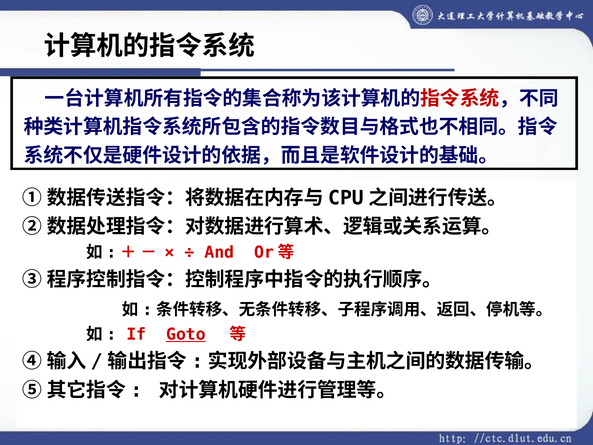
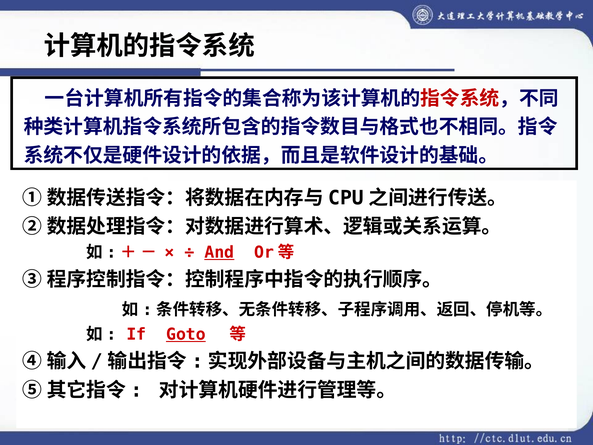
And underline: none -> present
